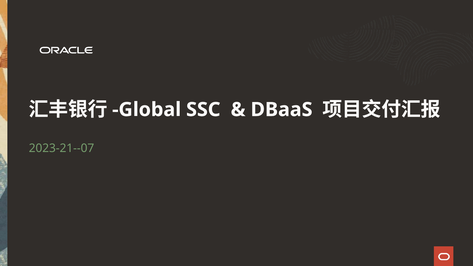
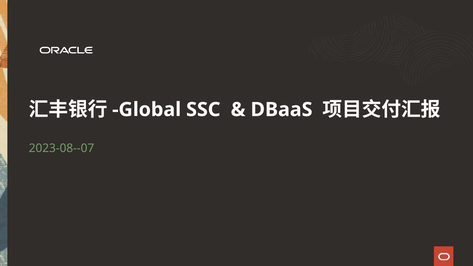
2023-21--07: 2023-21--07 -> 2023-08--07
